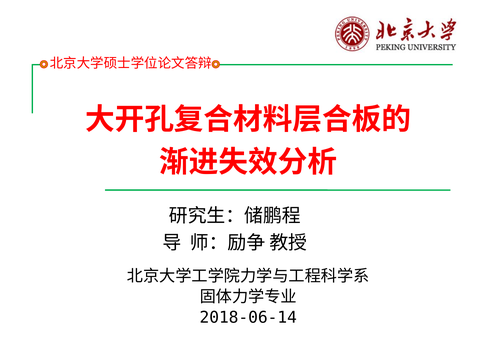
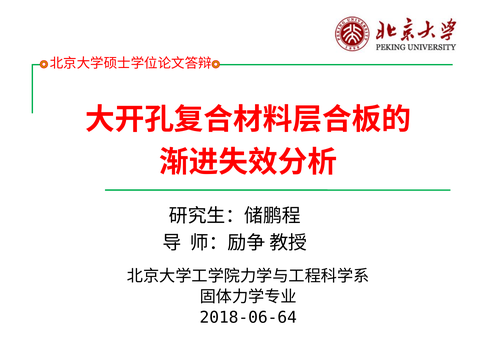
2018-06-14: 2018-06-14 -> 2018-06-64
